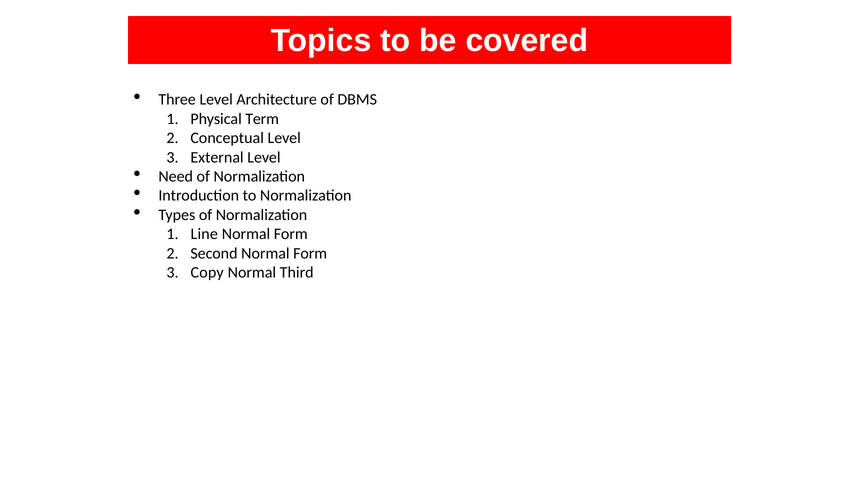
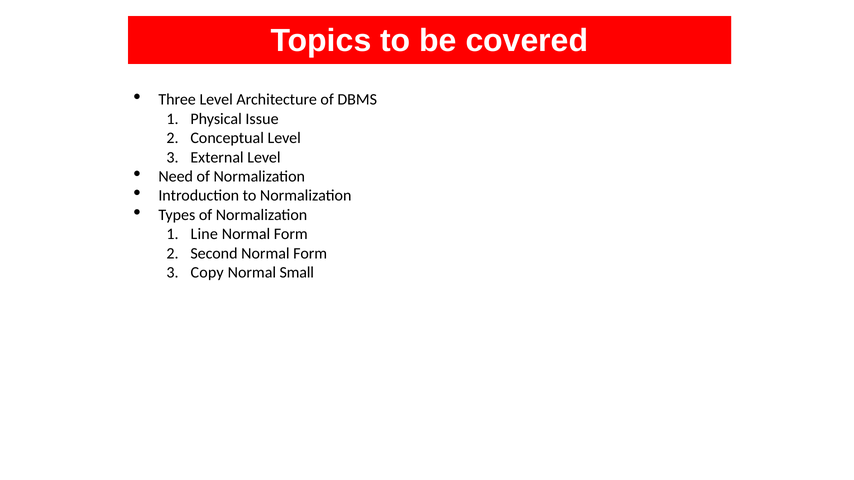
Term: Term -> Issue
Third: Third -> Small
